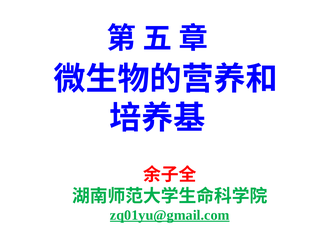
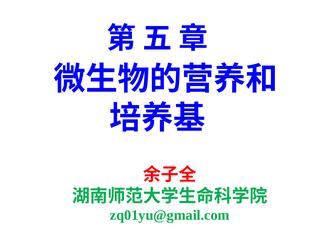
zq01yu@gmail.com underline: present -> none
